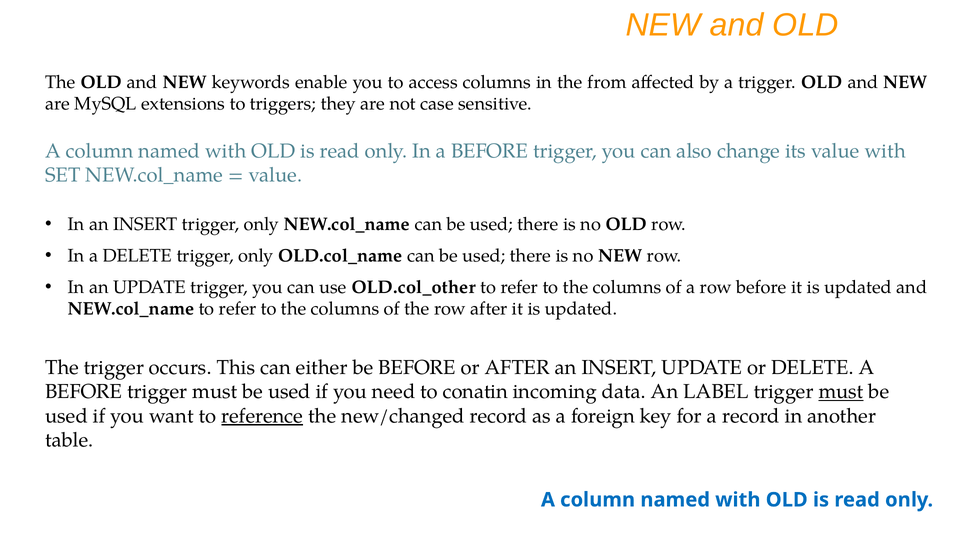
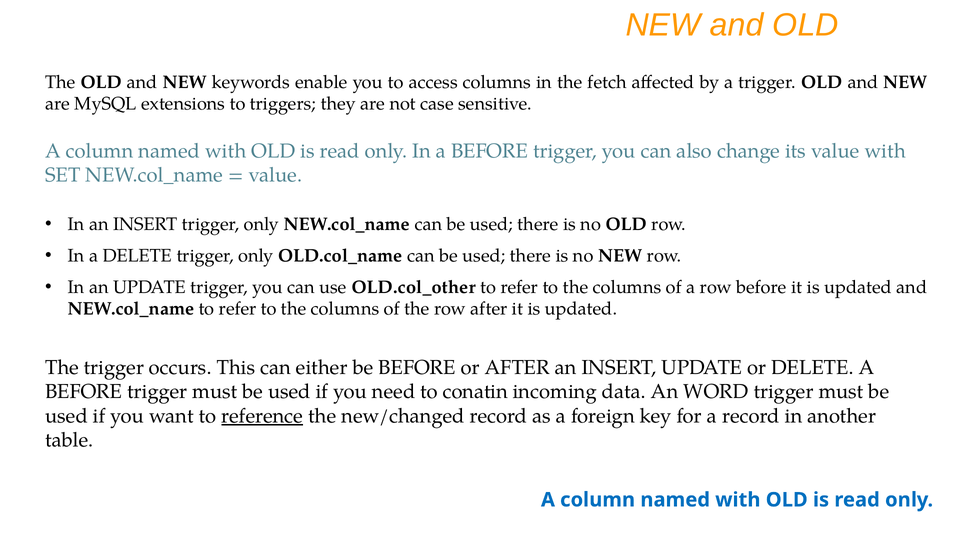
from: from -> fetch
LABEL: LABEL -> WORD
must at (841, 392) underline: present -> none
